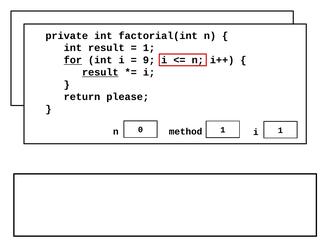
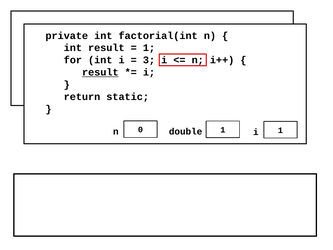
for underline: present -> none
9: 9 -> 3
please: please -> static
method: method -> double
